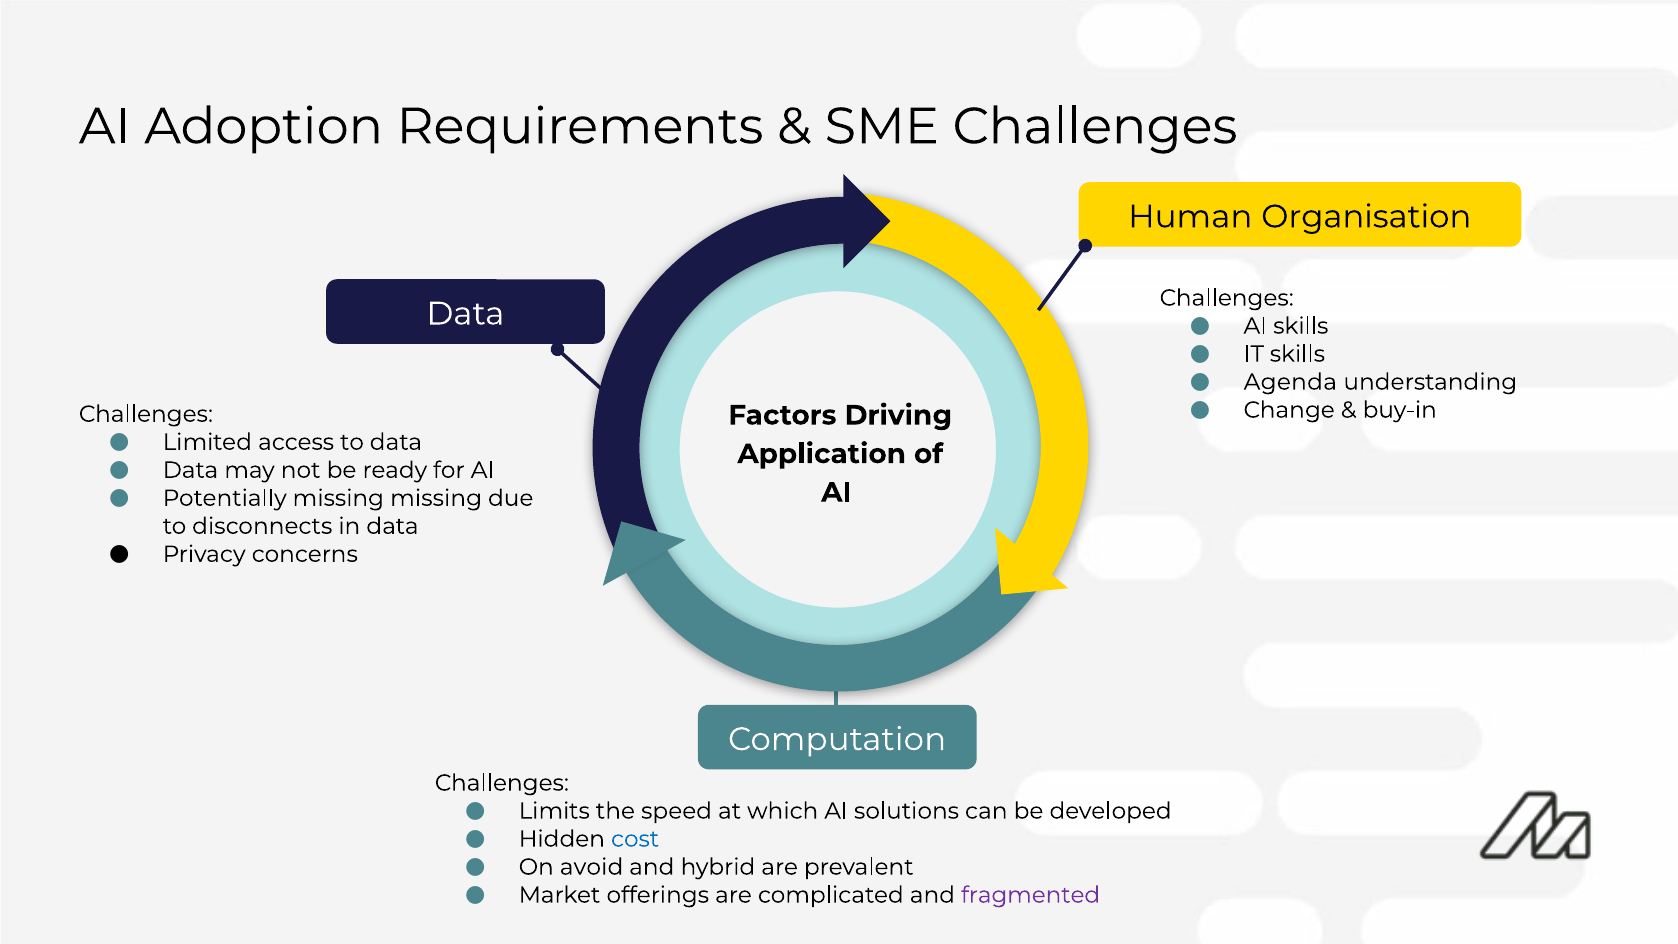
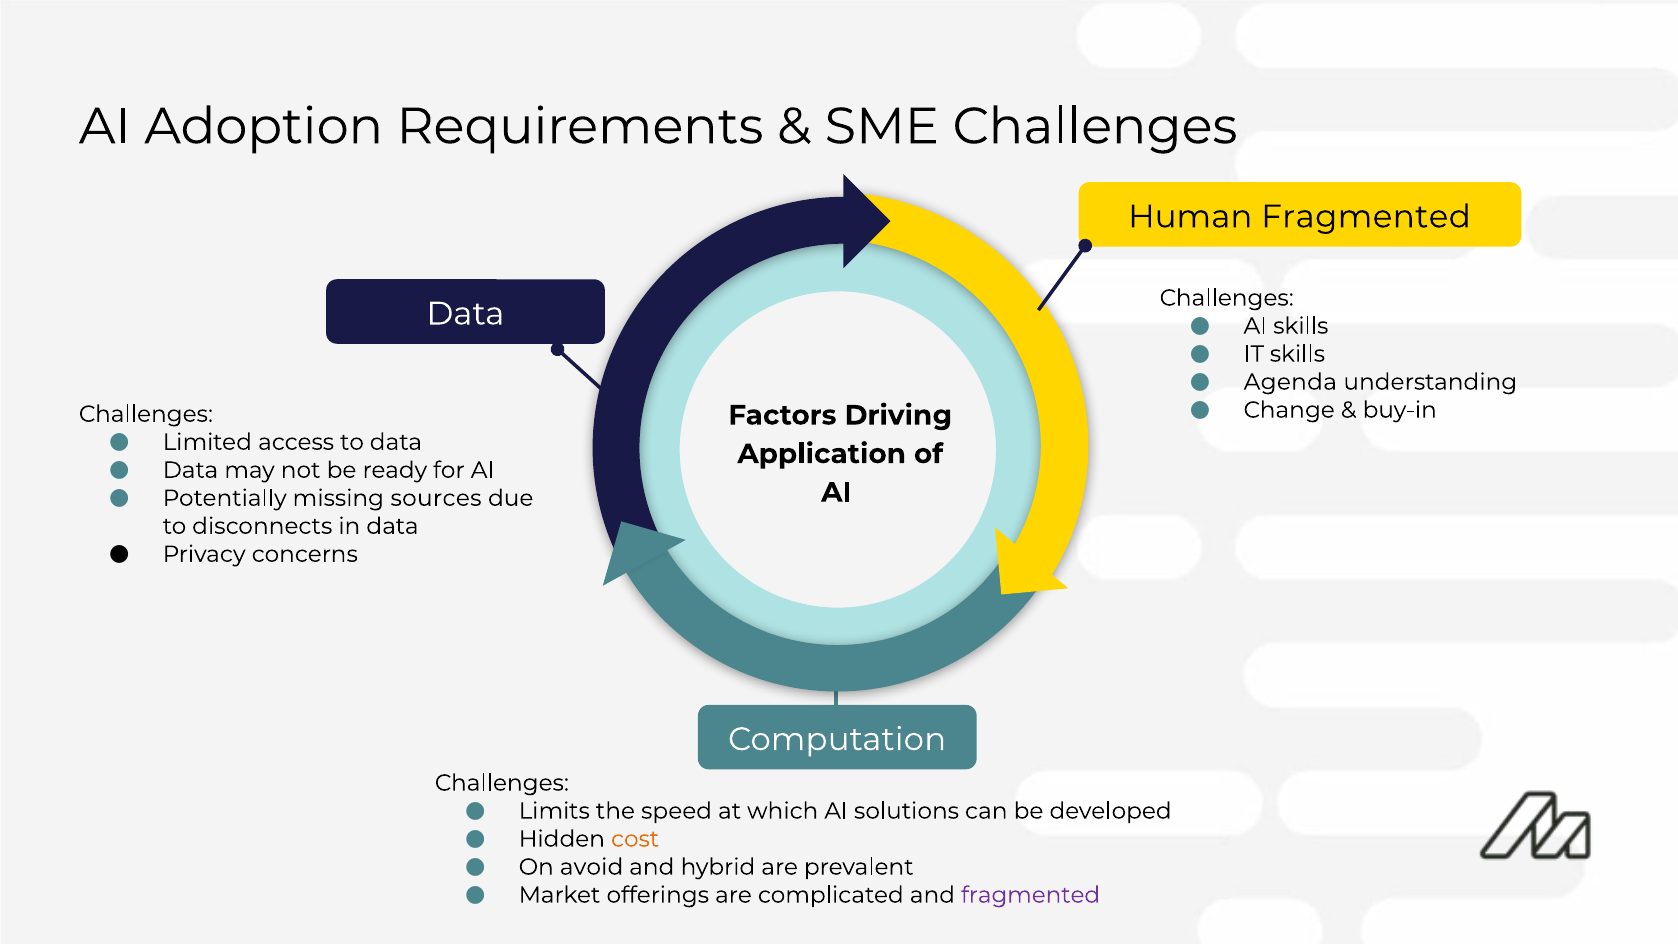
Human Organisation: Organisation -> Fragmented
missing missing: missing -> sources
cost colour: blue -> orange
